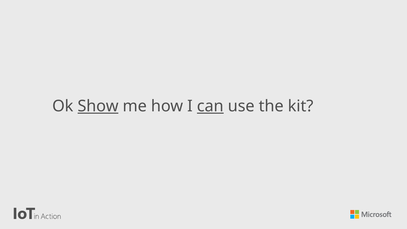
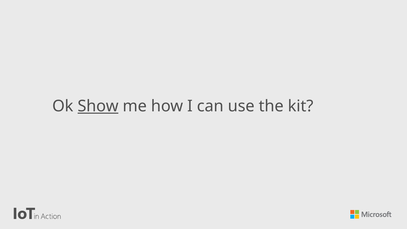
can underline: present -> none
